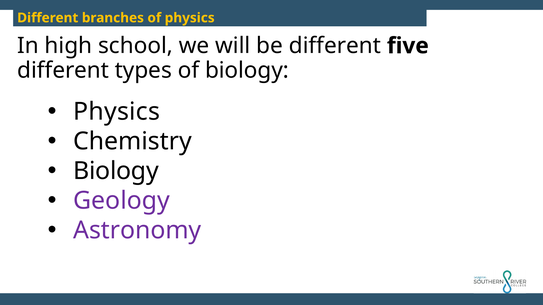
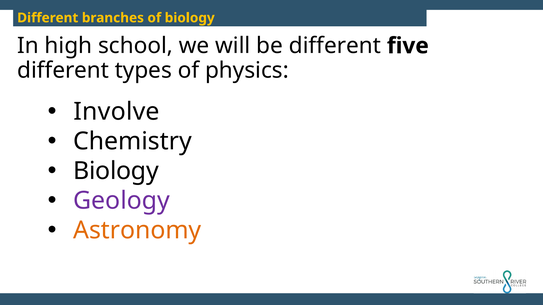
of physics: physics -> biology
of biology: biology -> physics
Physics at (117, 112): Physics -> Involve
Astronomy colour: purple -> orange
